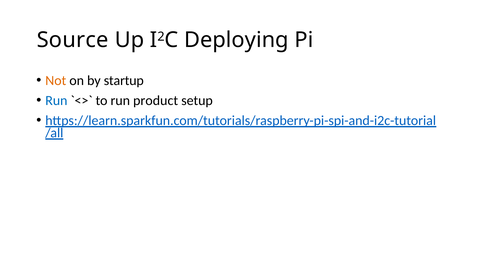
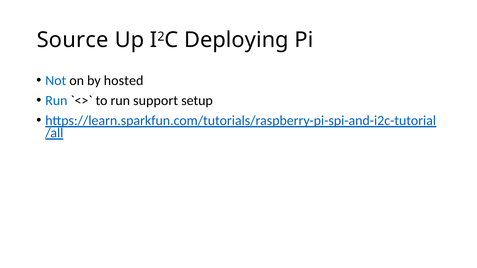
Not colour: orange -> blue
startup: startup -> hosted
product: product -> support
